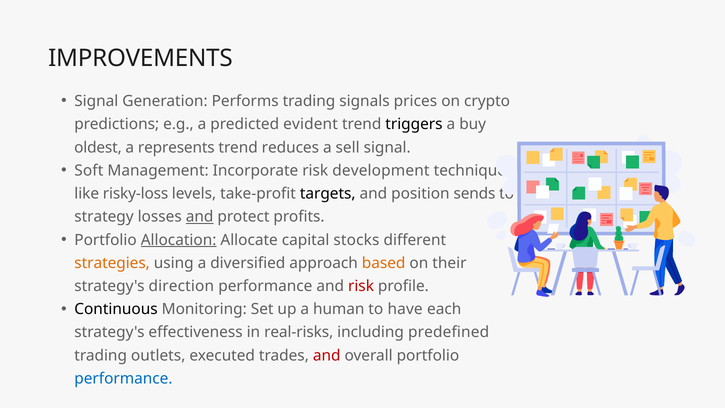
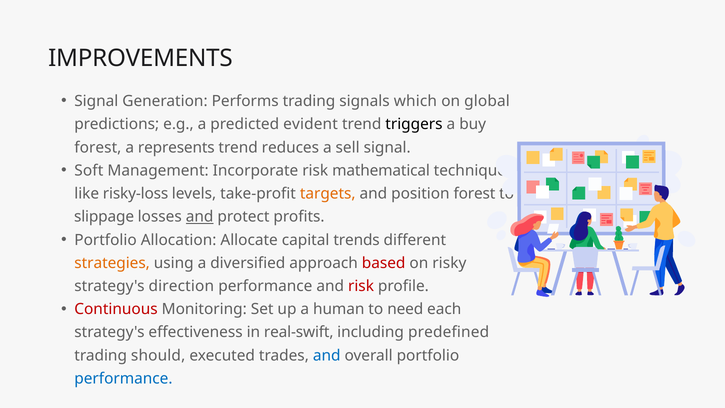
prices: prices -> which
crypto: crypto -> global
oldest at (98, 147): oldest -> forest
development: development -> mathematical
targets colour: black -> orange
position sends: sends -> forest
strategy: strategy -> slippage
Allocation underline: present -> none
stocks: stocks -> trends
based colour: orange -> red
their: their -> risky
Continuous colour: black -> red
have: have -> need
real-risks: real-risks -> real-swift
outlets: outlets -> should
and at (327, 355) colour: red -> blue
